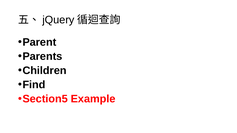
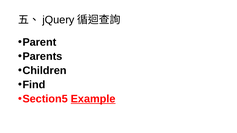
Example underline: none -> present
